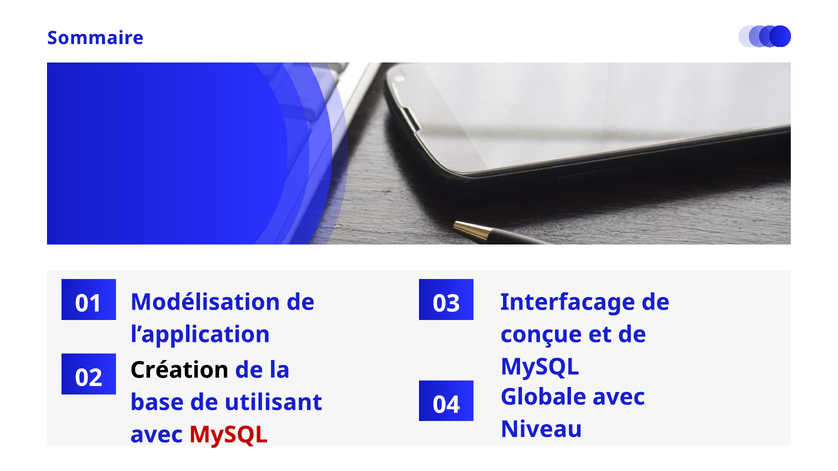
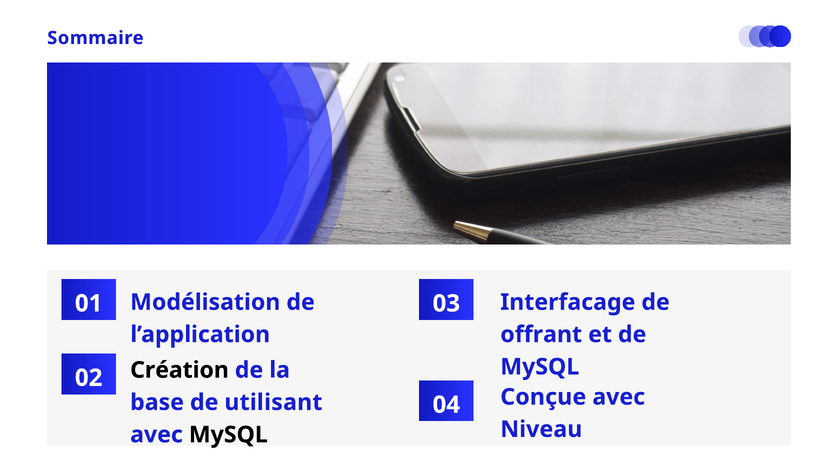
conçue: conçue -> offrant
Globale: Globale -> Conçue
MySQL at (228, 435) colour: red -> black
